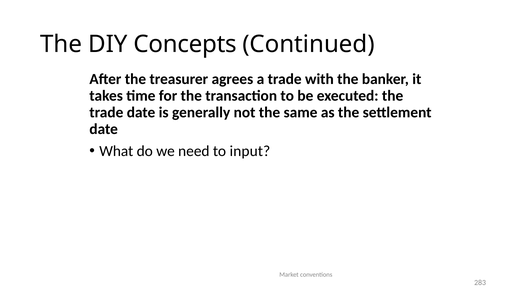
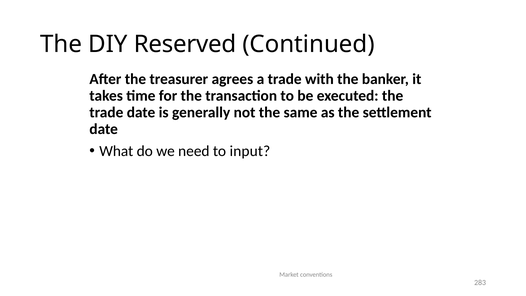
Concepts: Concepts -> Reserved
